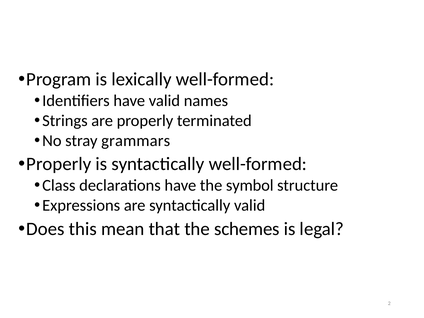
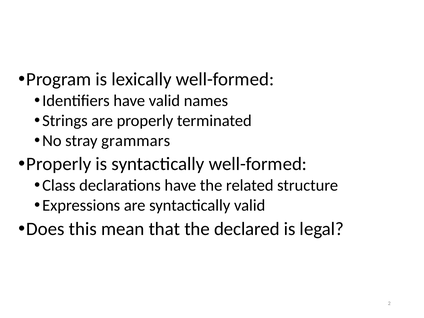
symbol: symbol -> related
schemes: schemes -> declared
